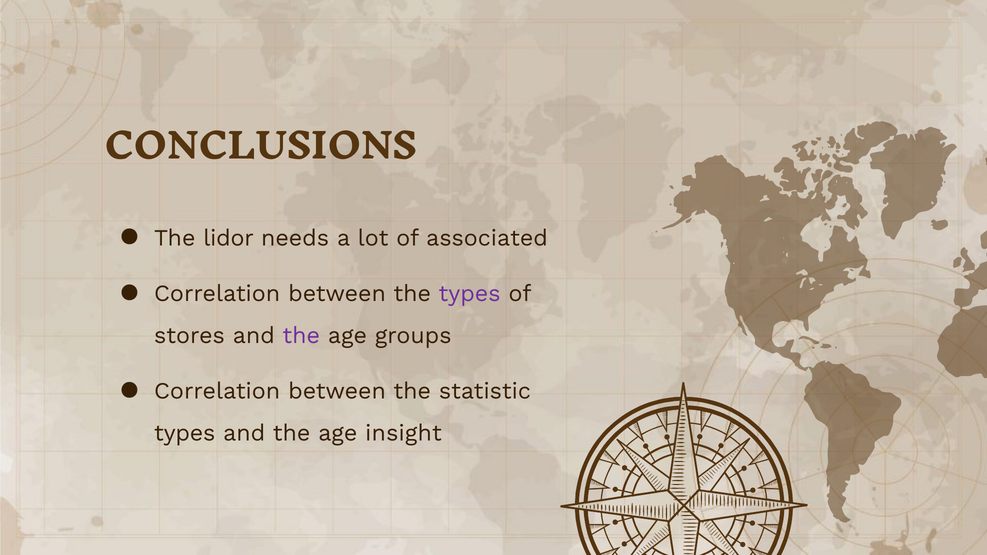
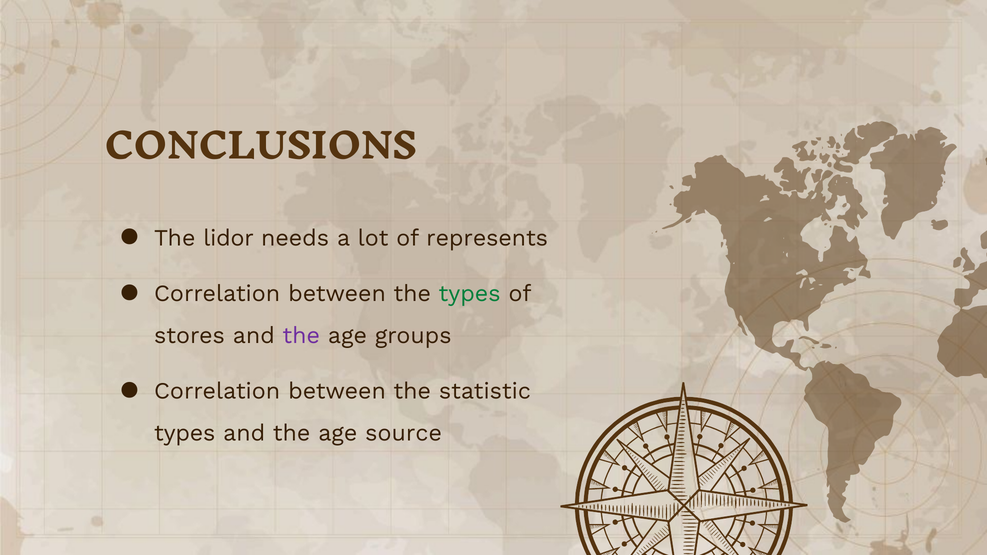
associated: associated -> represents
types at (470, 294) colour: purple -> green
insight: insight -> source
